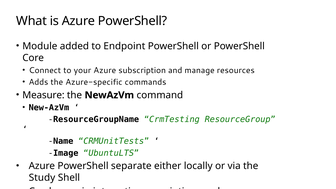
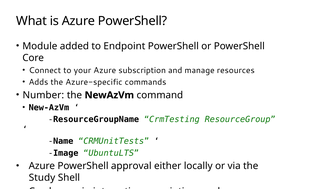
Measure: Measure -> Number
separate: separate -> approval
